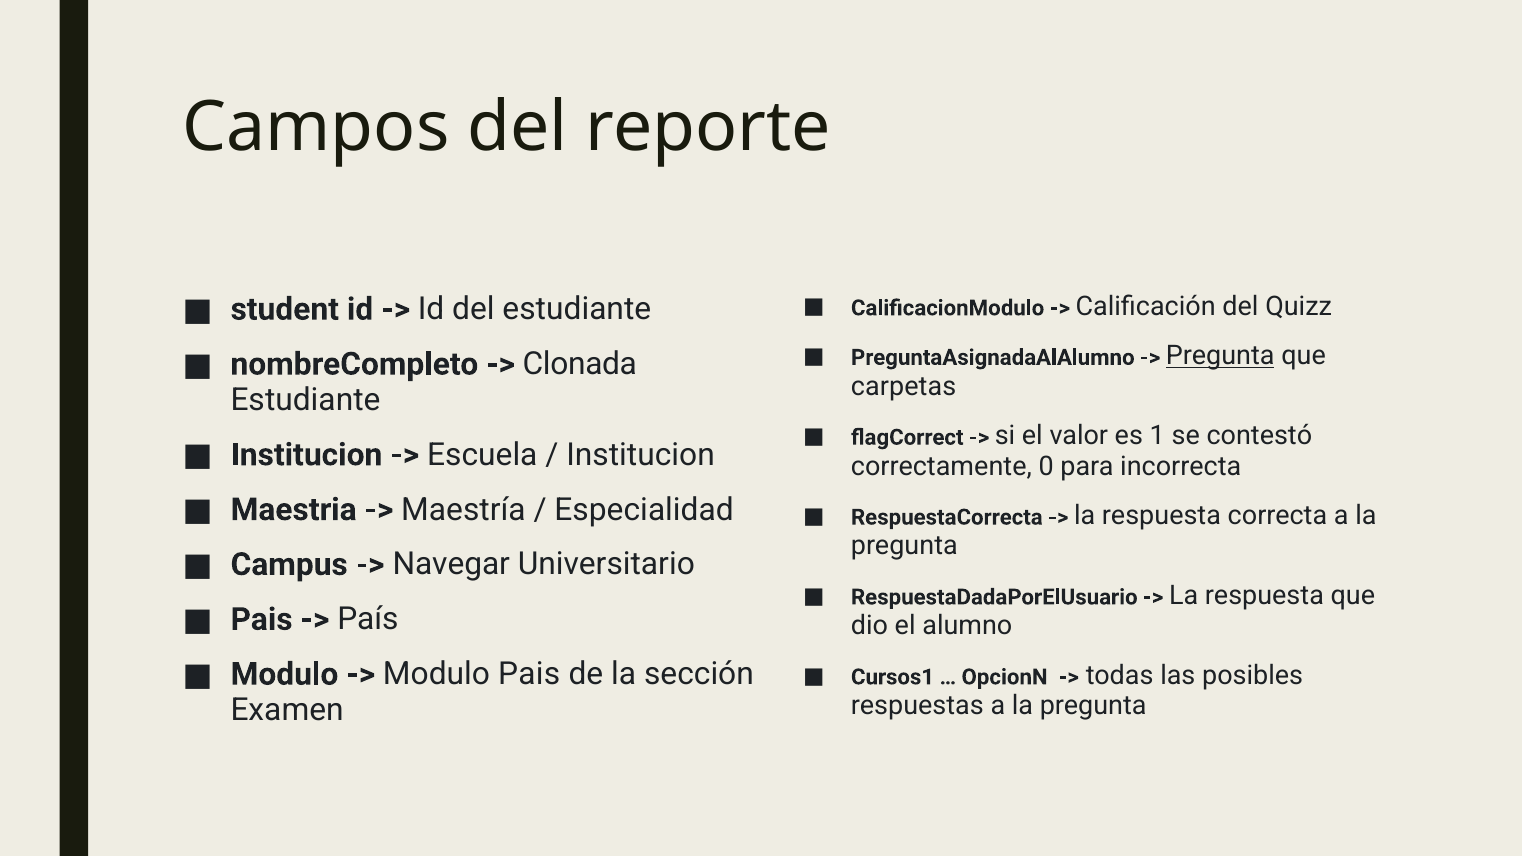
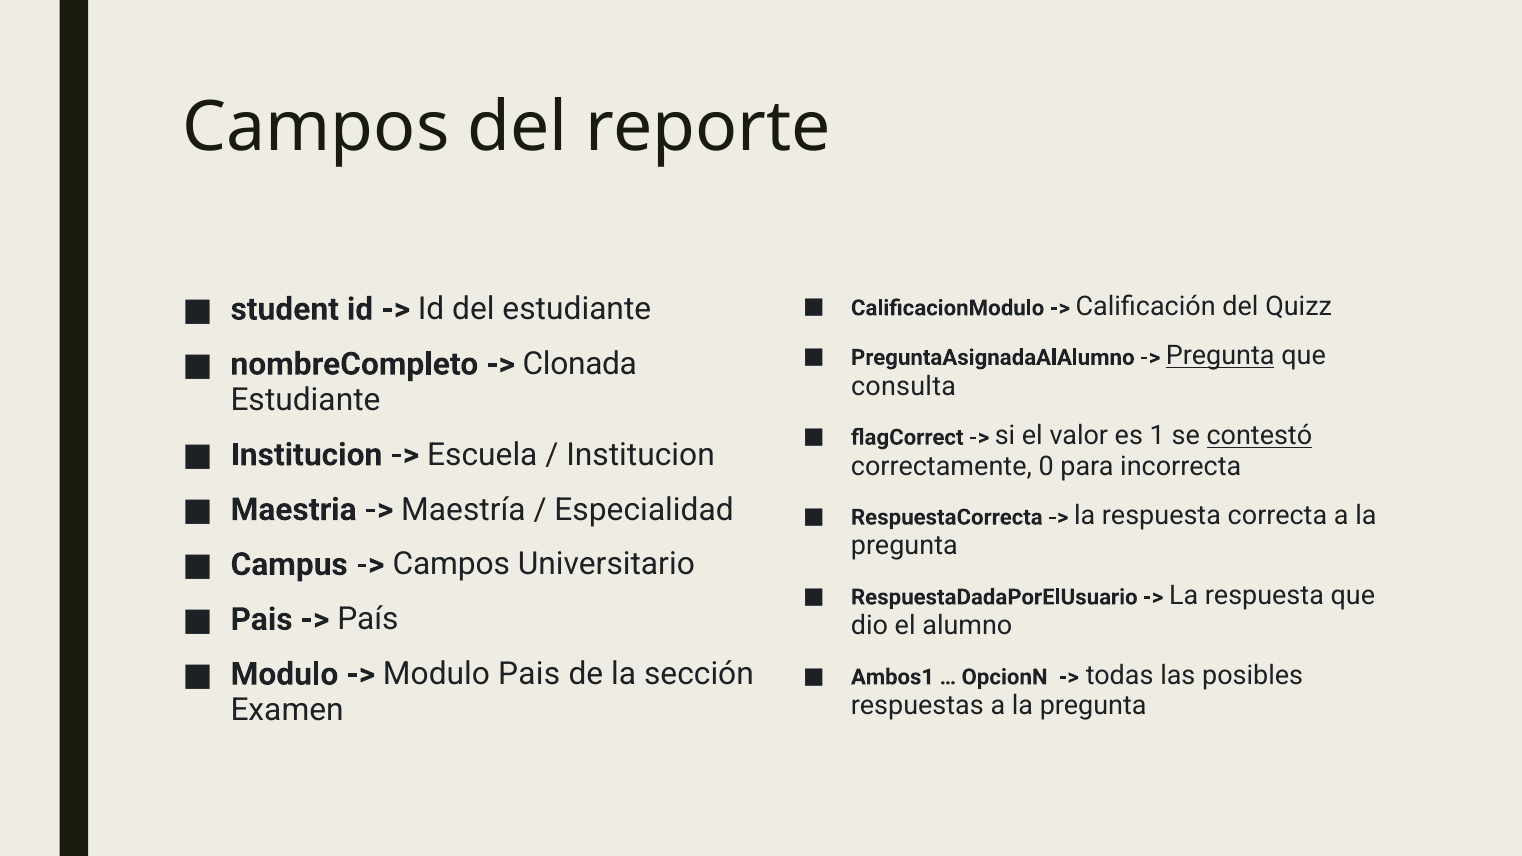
carpetas: carpetas -> consulta
contestó underline: none -> present
Navegar at (451, 565): Navegar -> Campos
Cursos1: Cursos1 -> Ambos1
